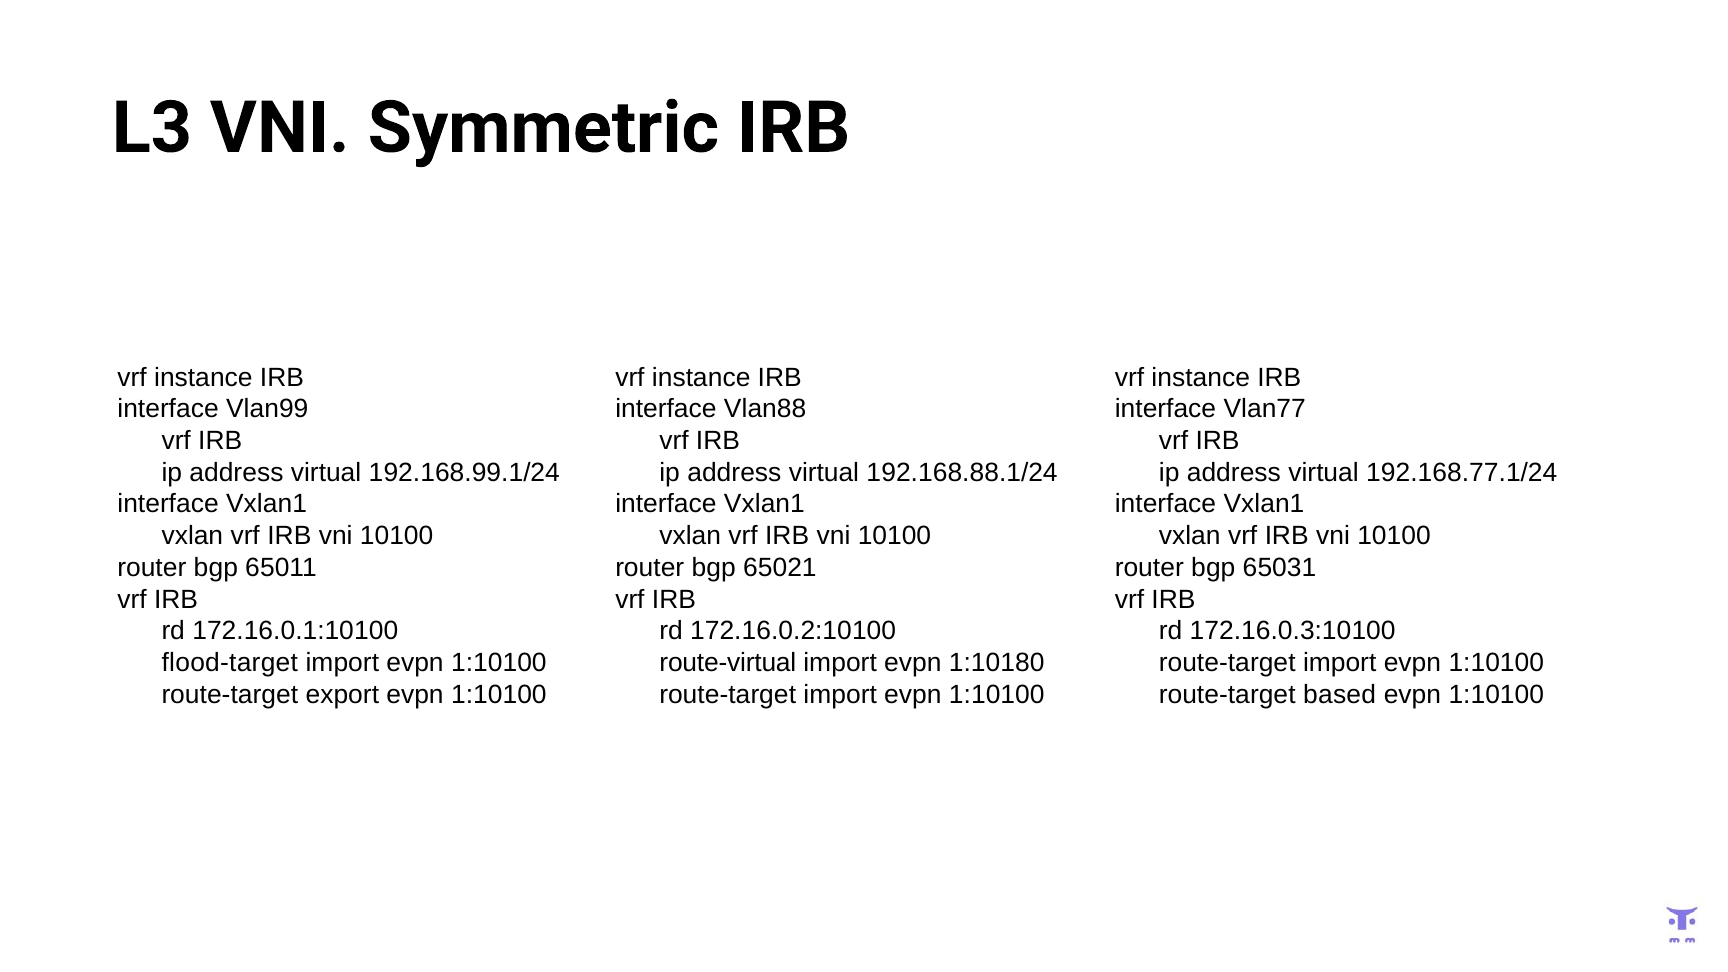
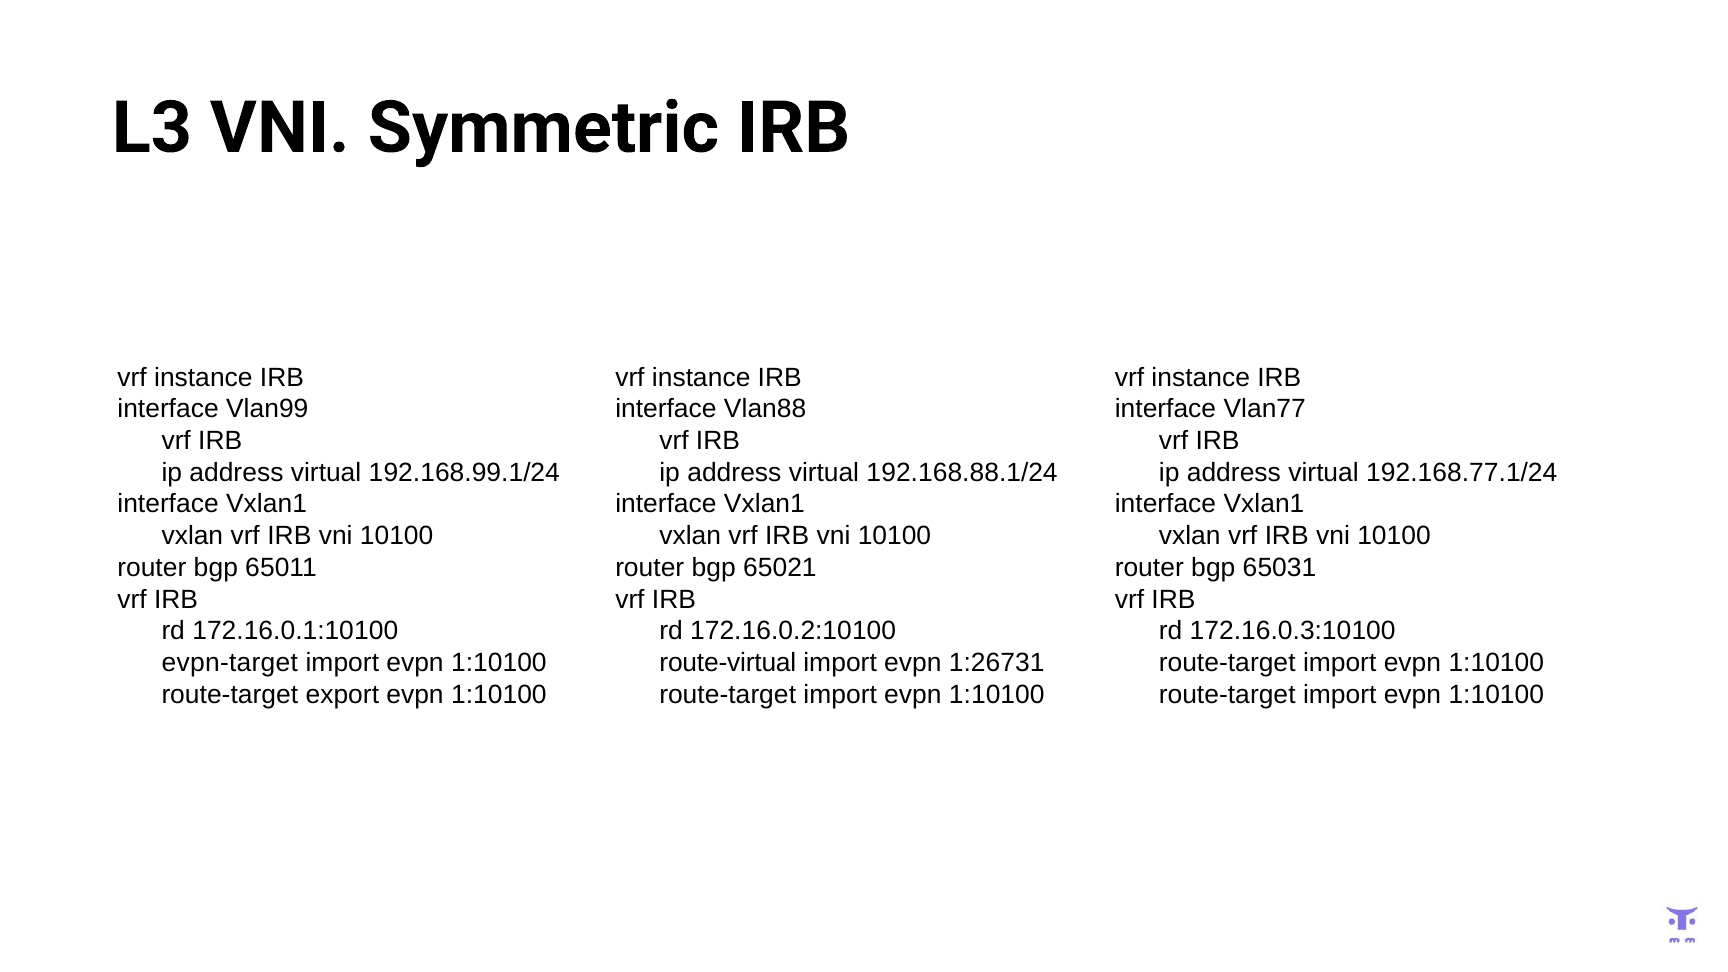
flood-target: flood-target -> evpn-target
1:10180: 1:10180 -> 1:26731
based at (1340, 694): based -> import
